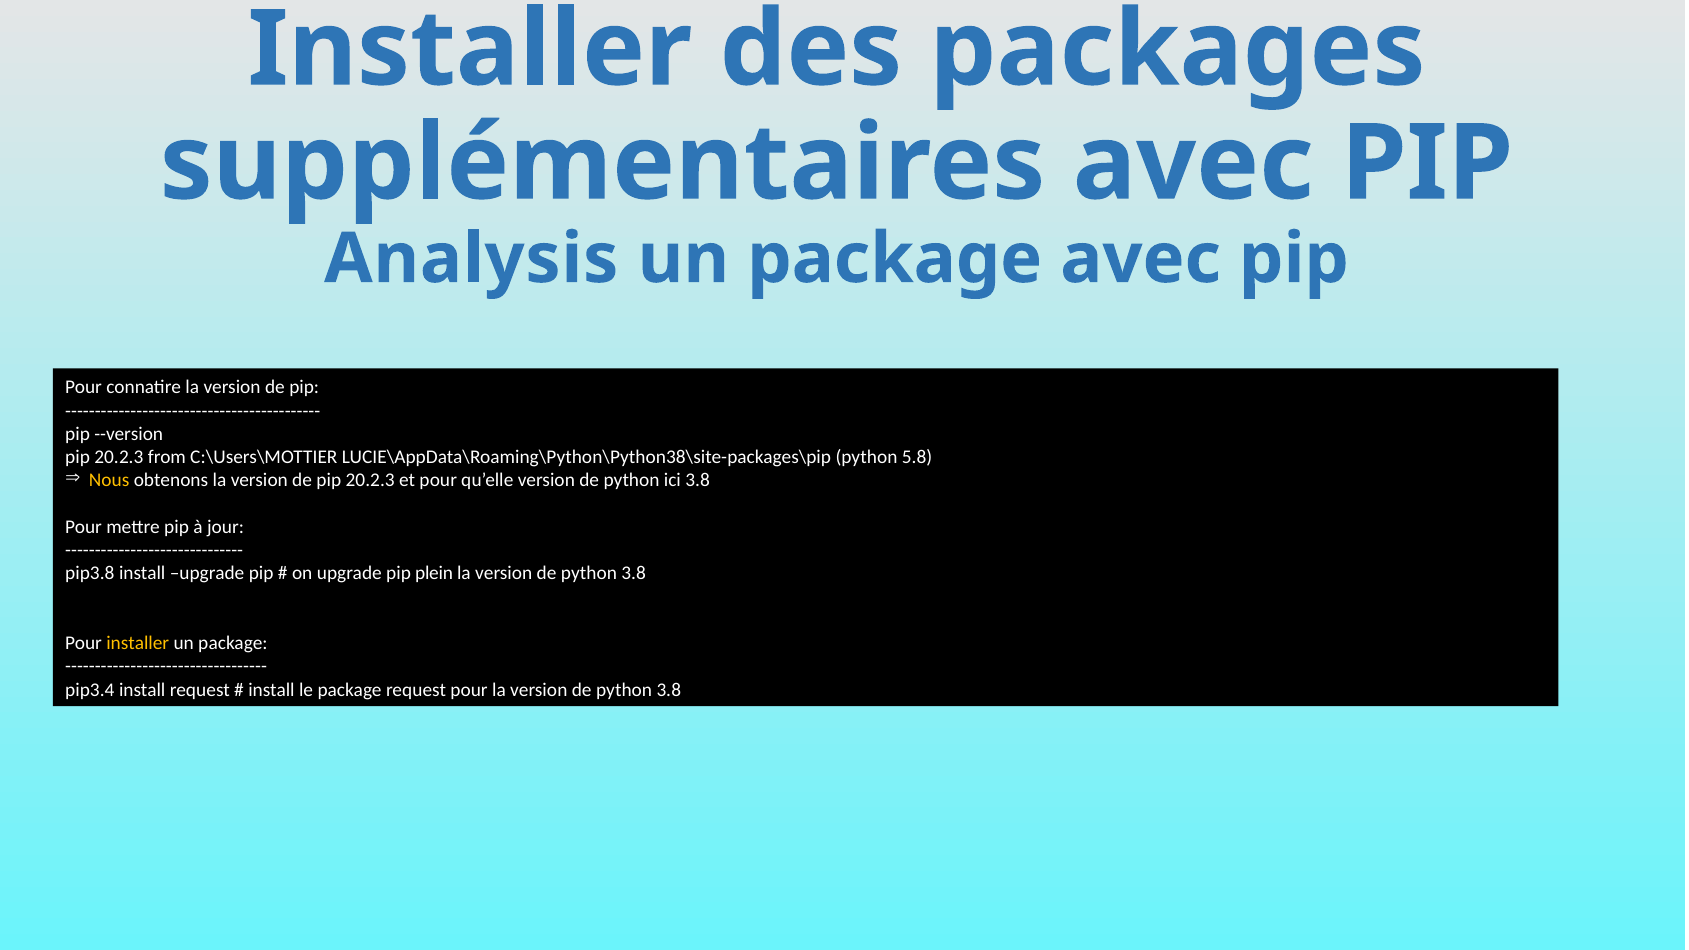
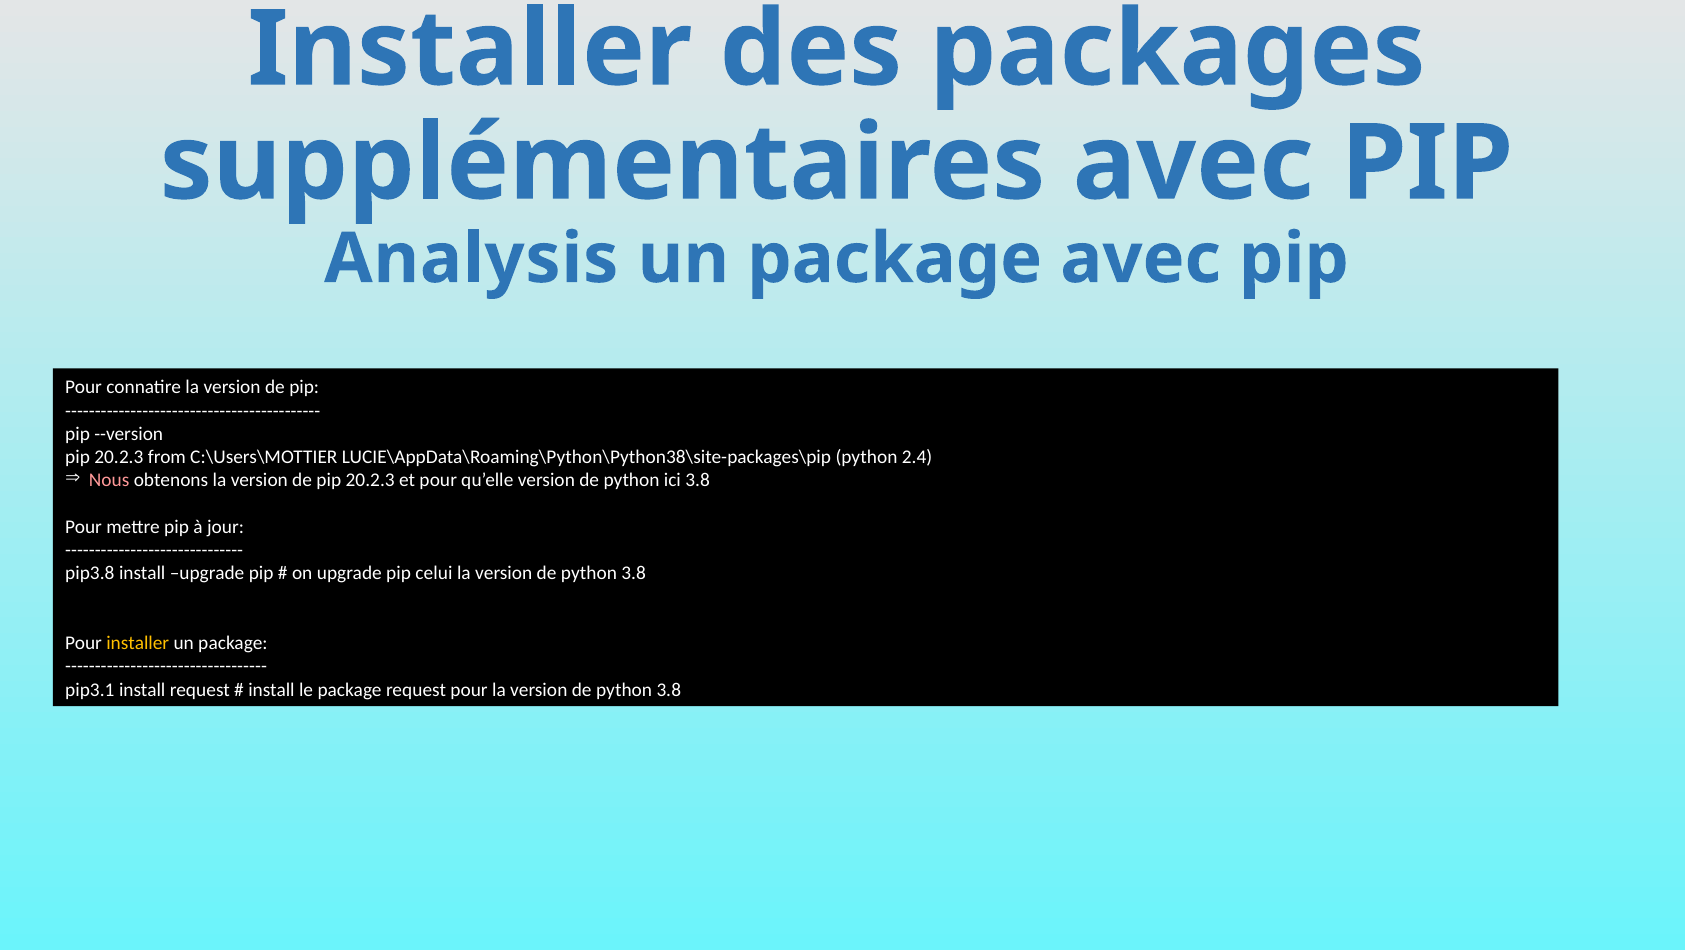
5.8: 5.8 -> 2.4
Nous colour: yellow -> pink
plein: plein -> celui
pip3.4: pip3.4 -> pip3.1
